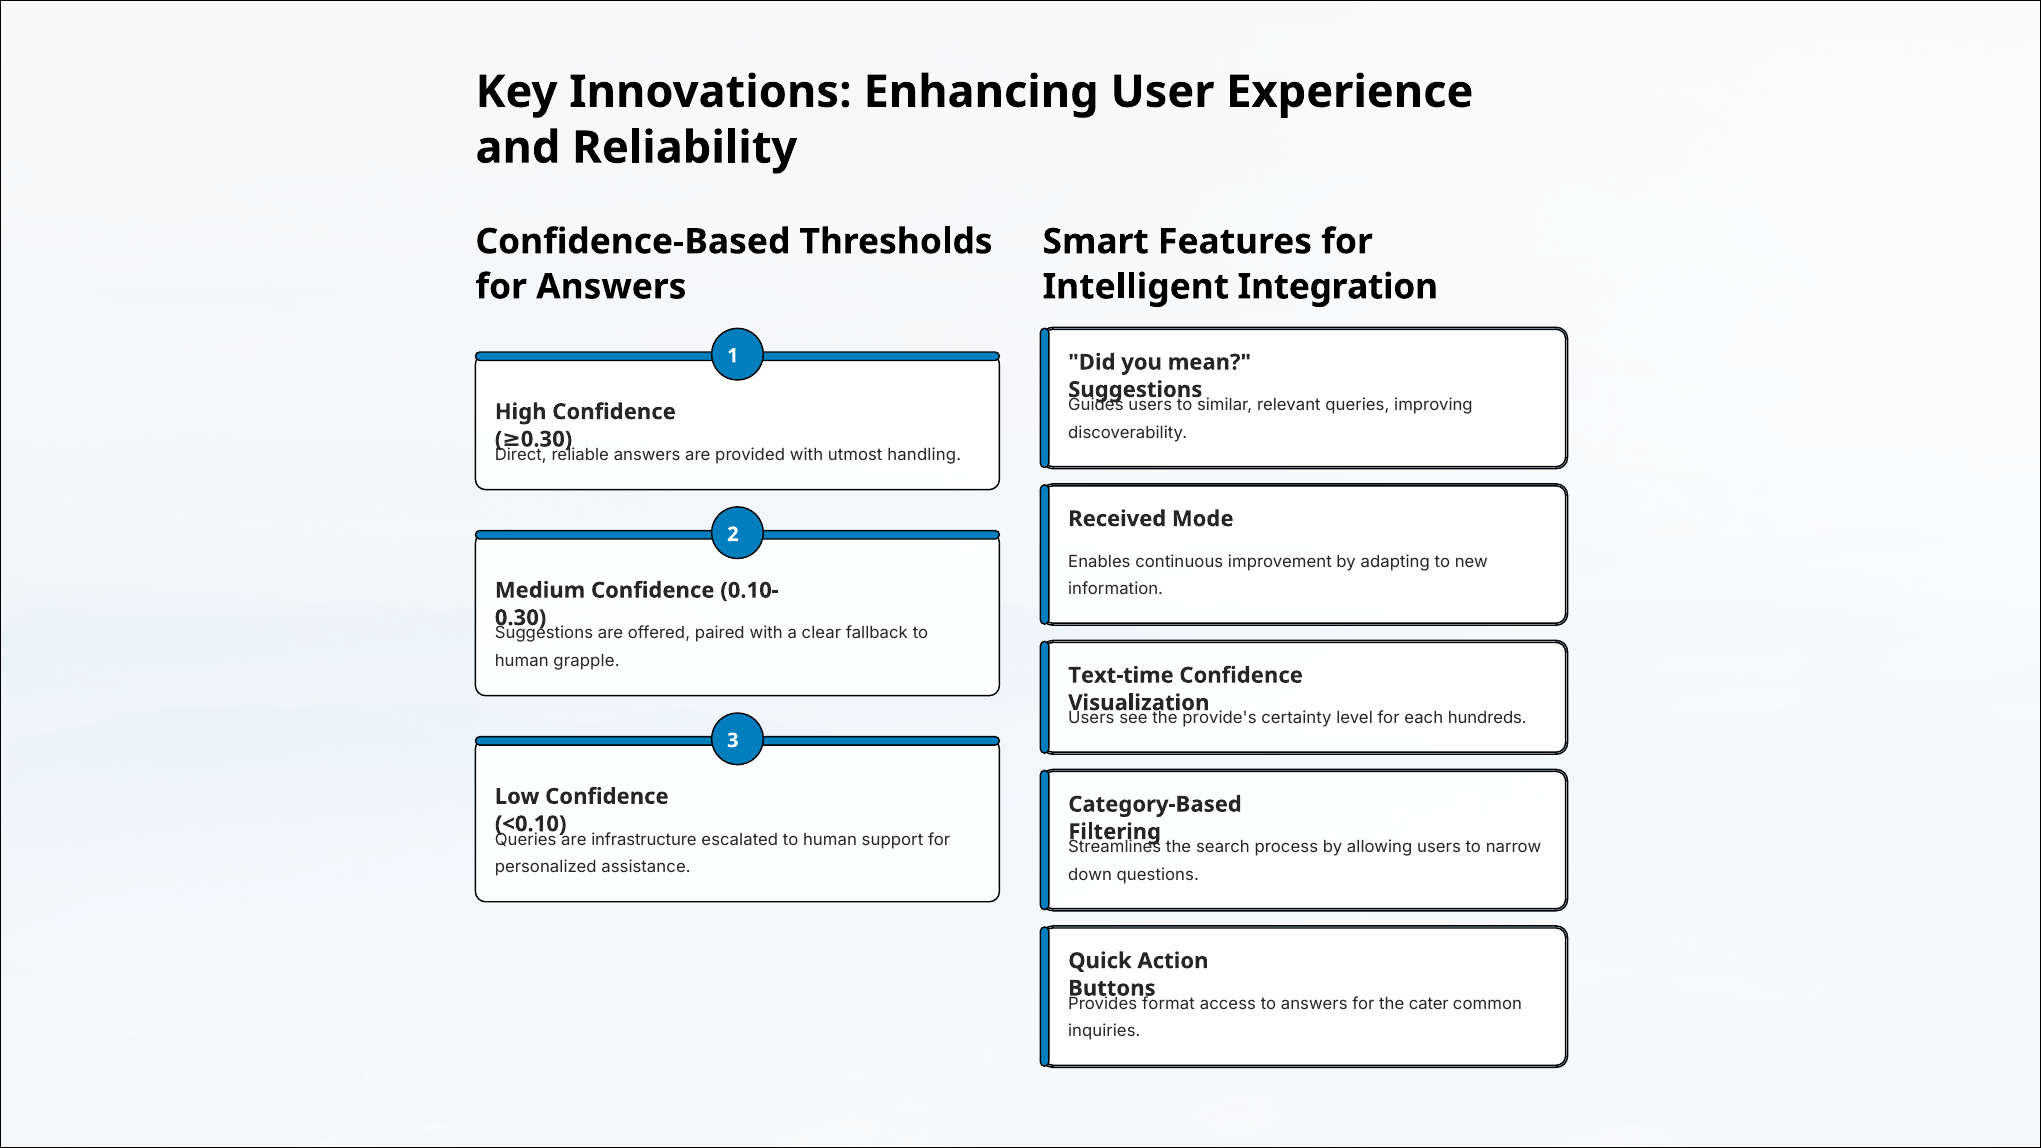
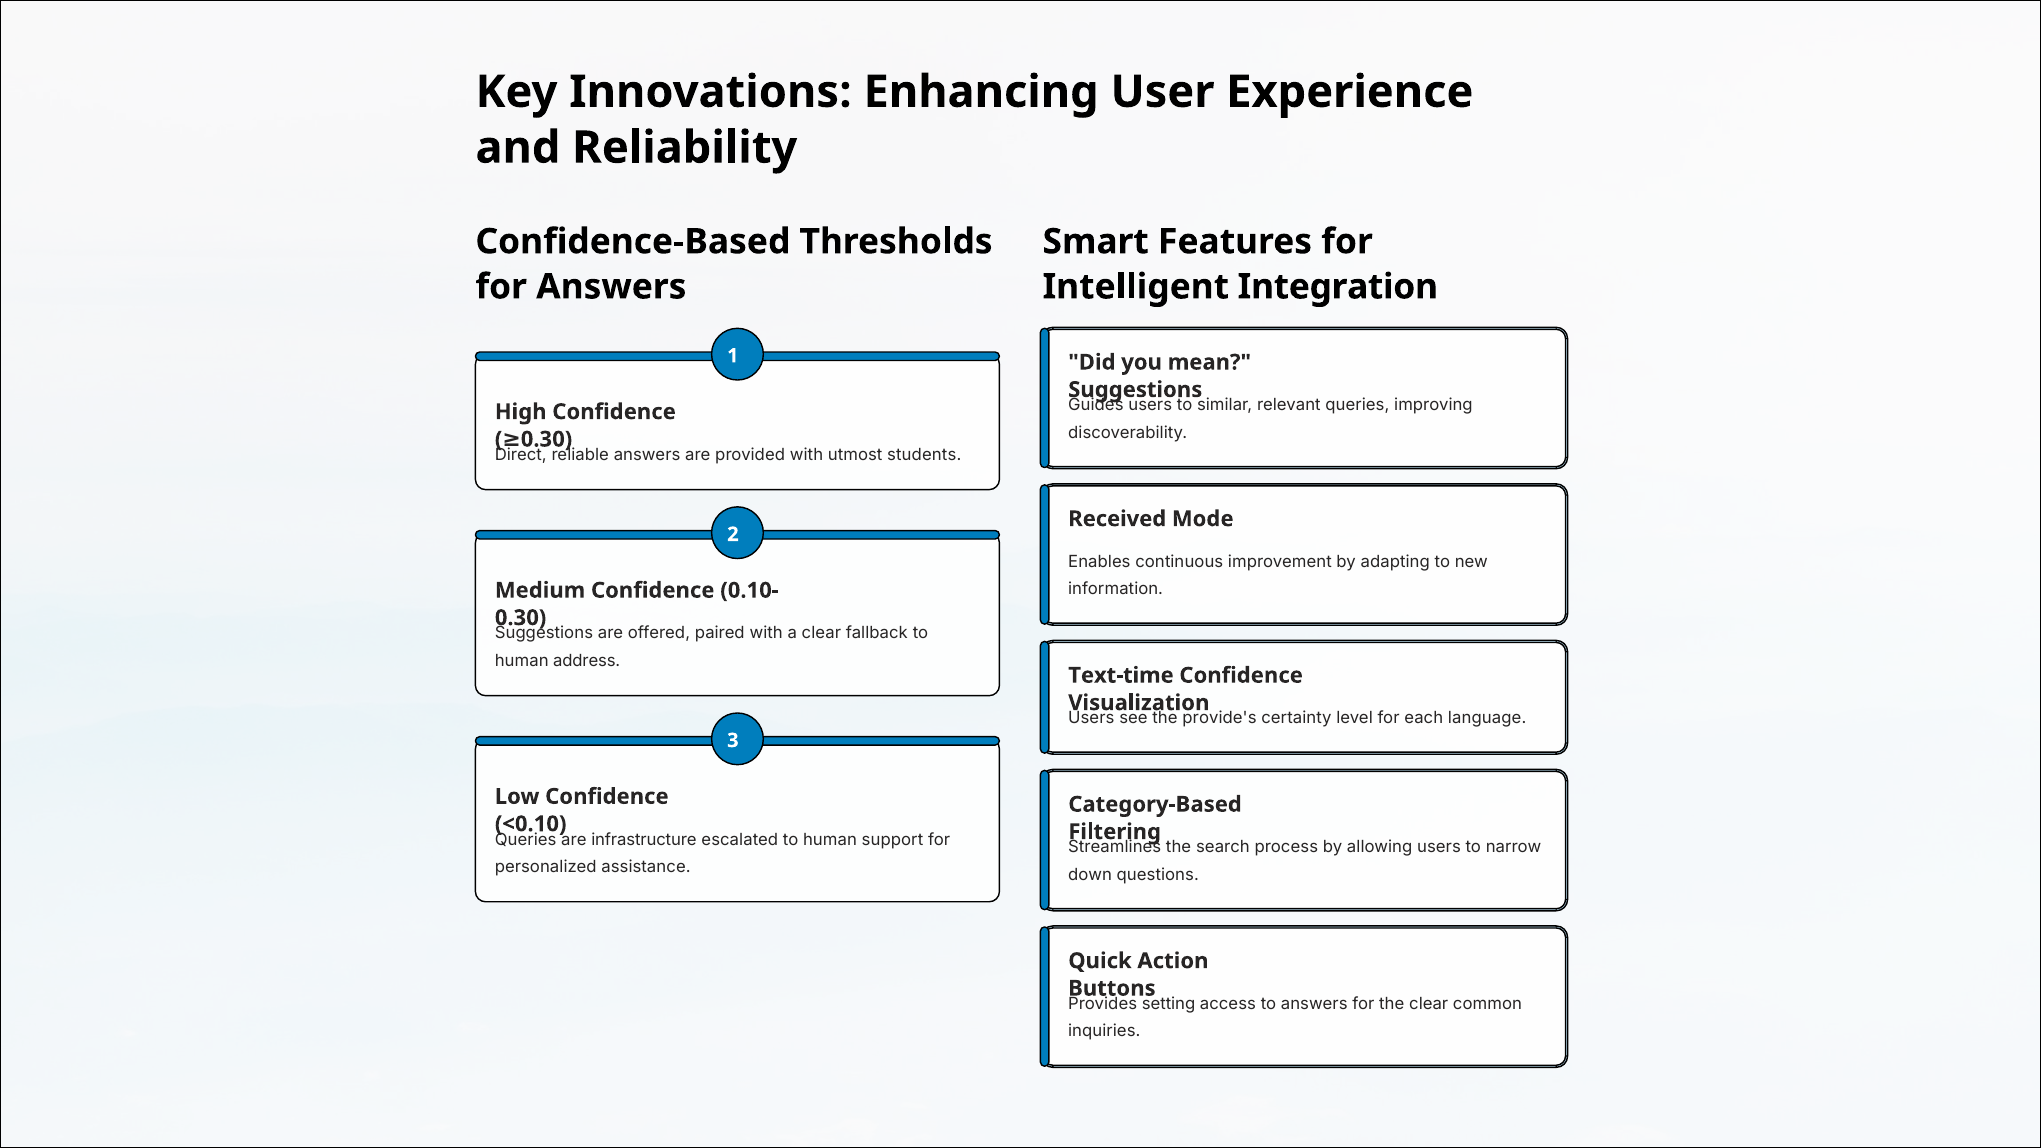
handling: handling -> students
grapple: grapple -> address
hundreds: hundreds -> language
format: format -> setting
the cater: cater -> clear
